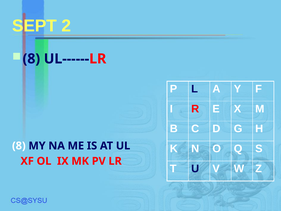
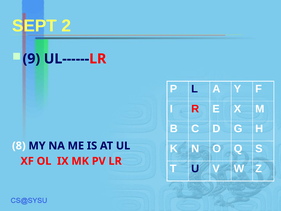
8 at (31, 59): 8 -> 9
